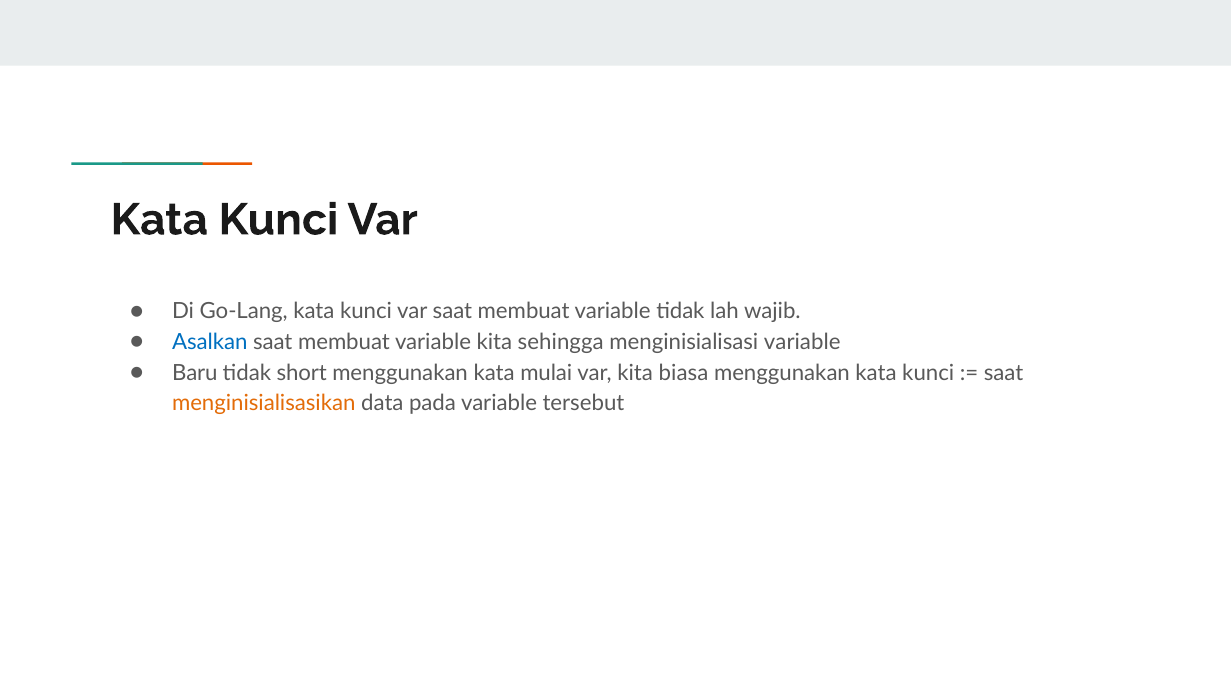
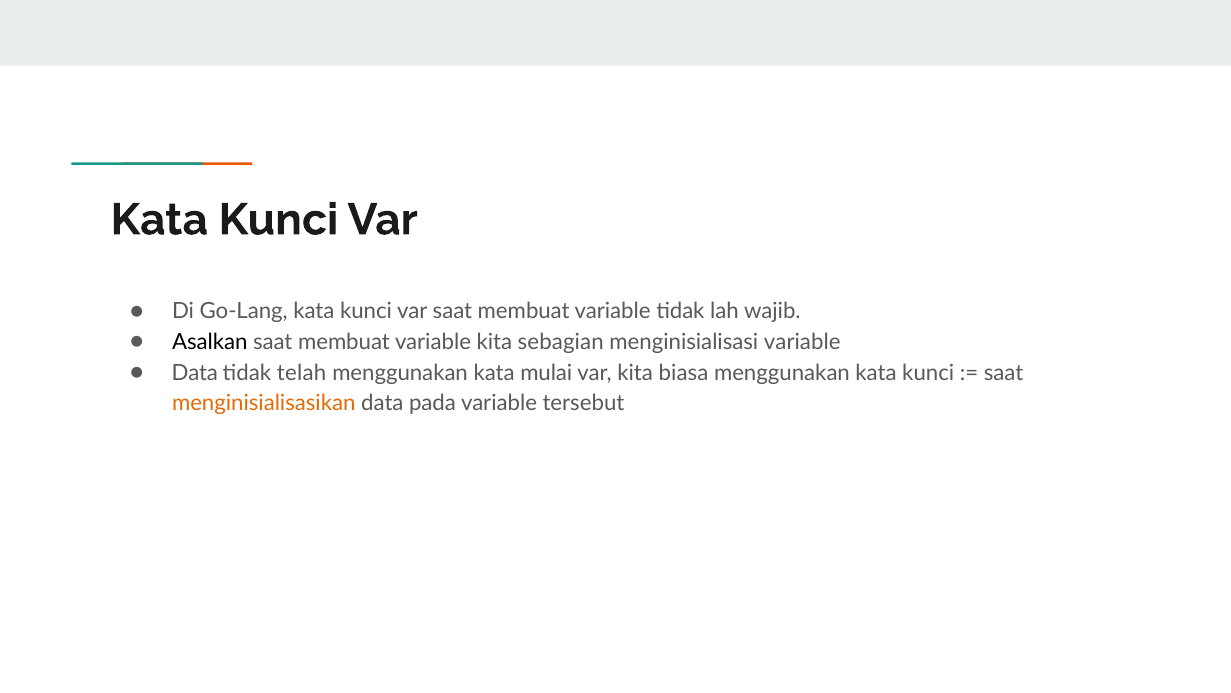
Asalkan colour: blue -> black
sehingga: sehingga -> sebagian
Baru at (195, 372): Baru -> Data
short: short -> telah
